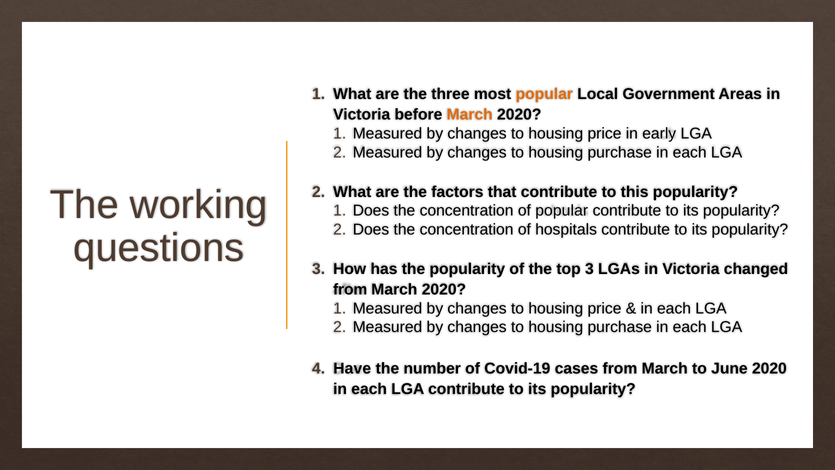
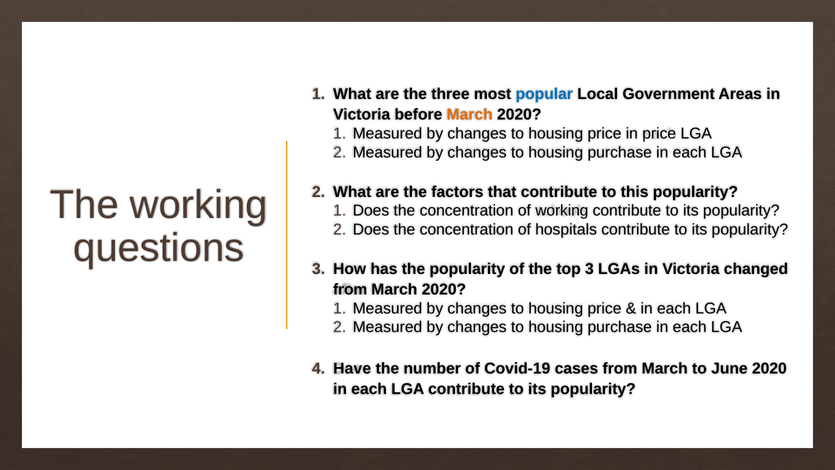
popular at (544, 94) colour: orange -> blue
in early: early -> price
of popular: popular -> working
